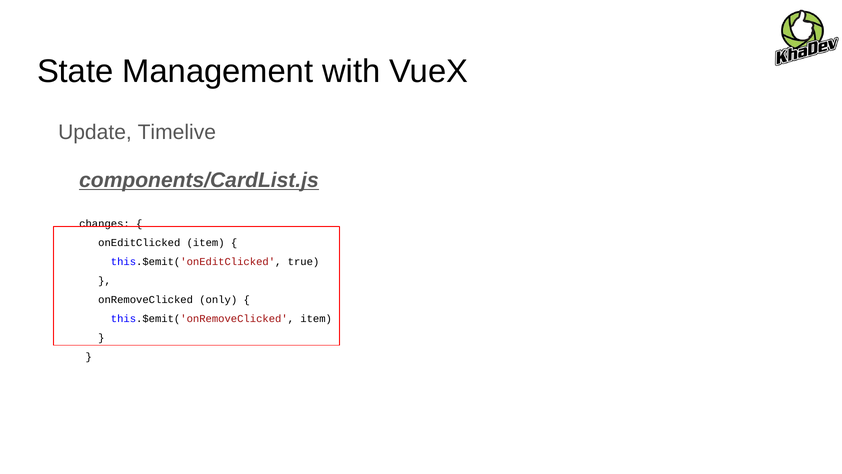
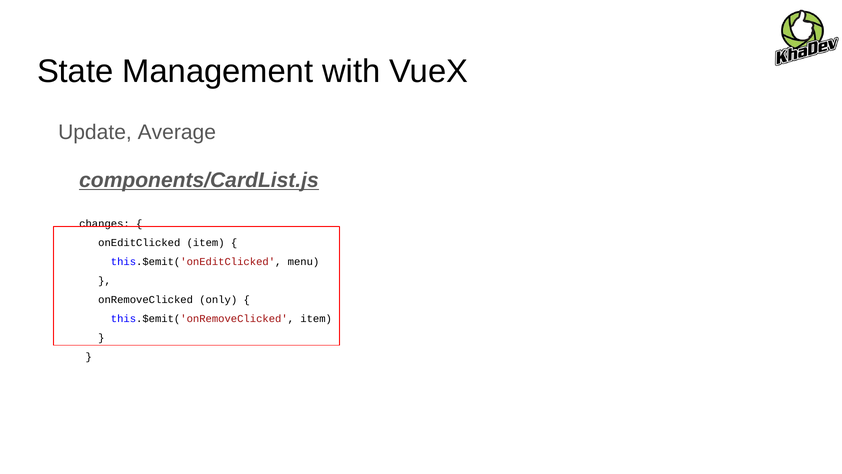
Timelive: Timelive -> Average
true: true -> menu
